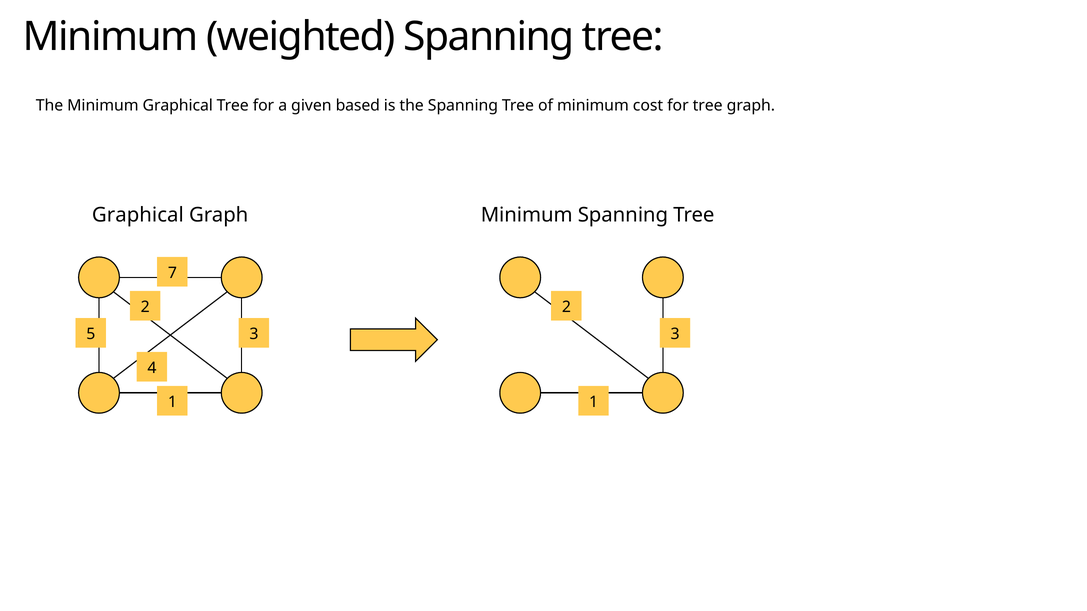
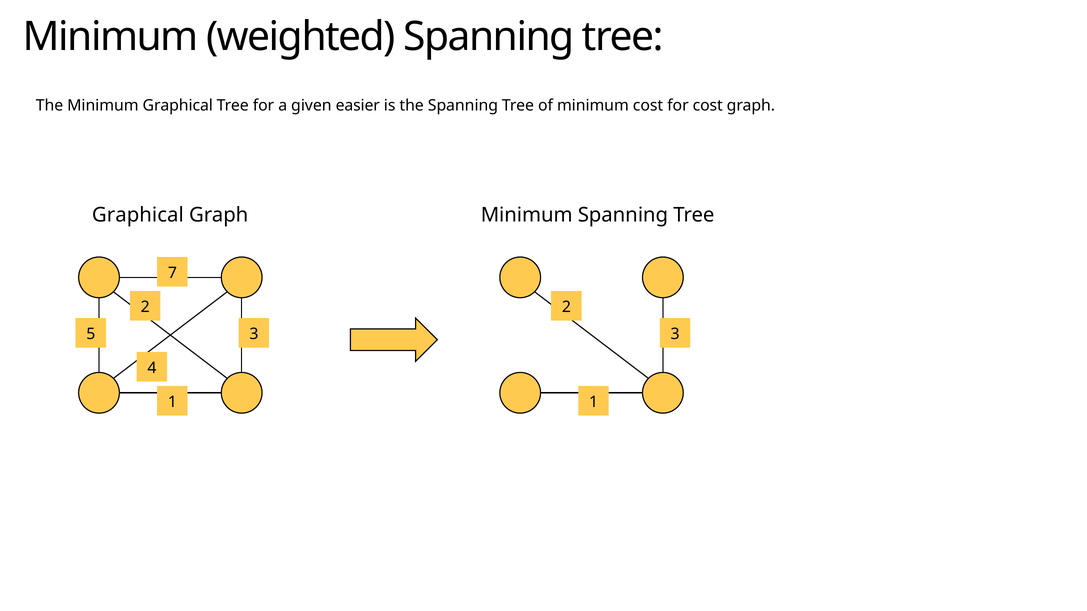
based: based -> easier
for tree: tree -> cost
